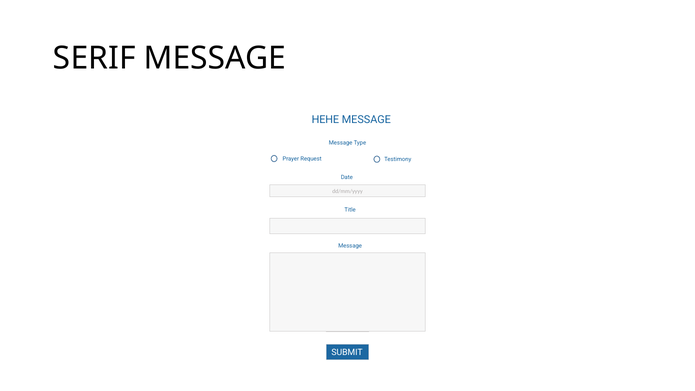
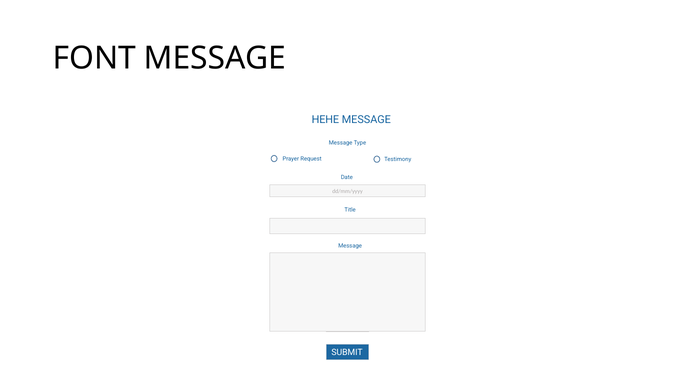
SERIF: SERIF -> FONT
